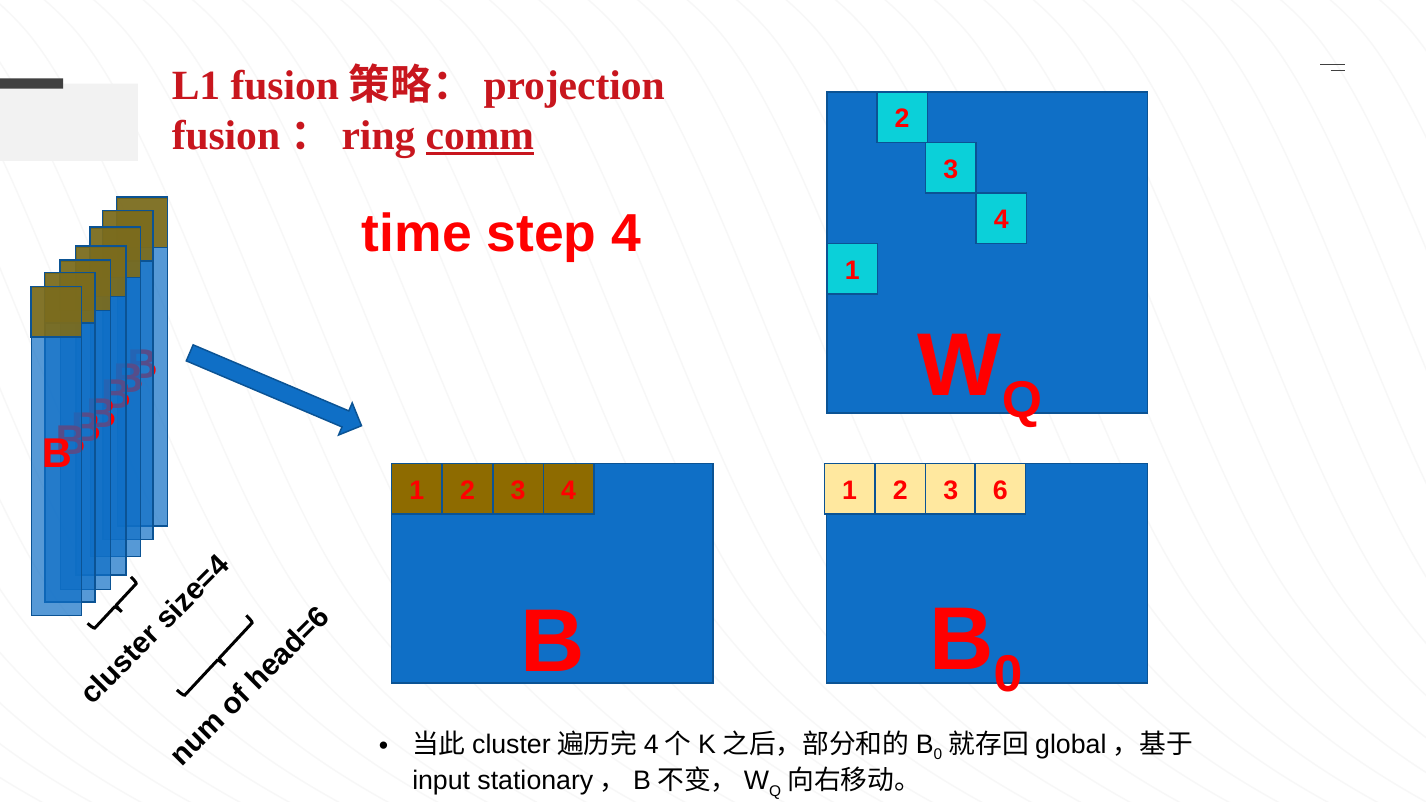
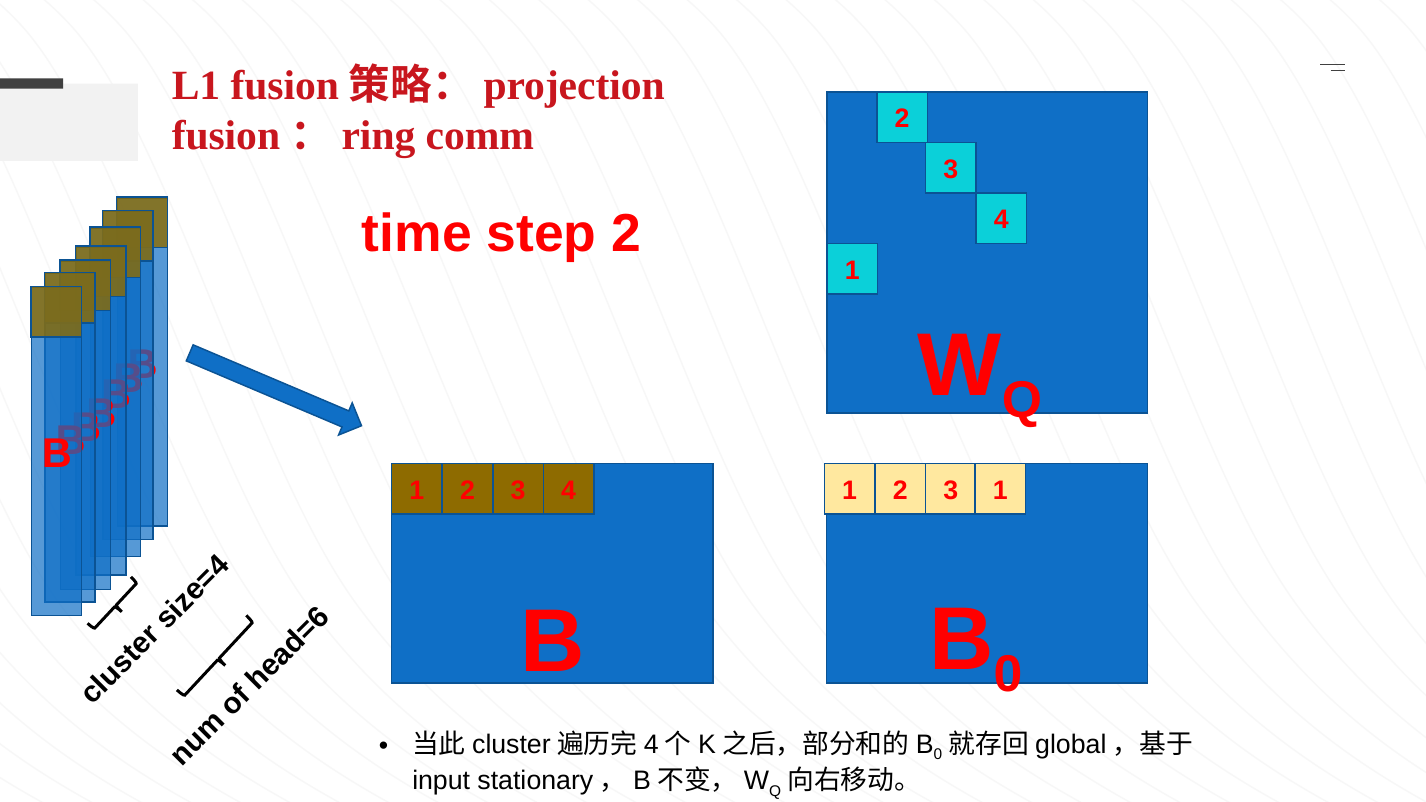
comm underline: present -> none
step 4: 4 -> 2
3 6: 6 -> 1
